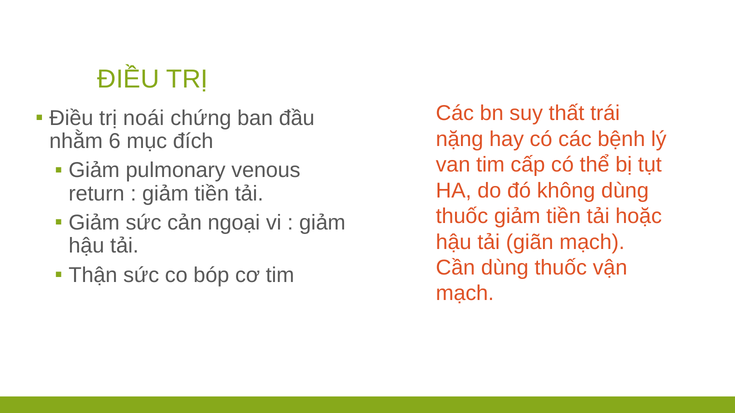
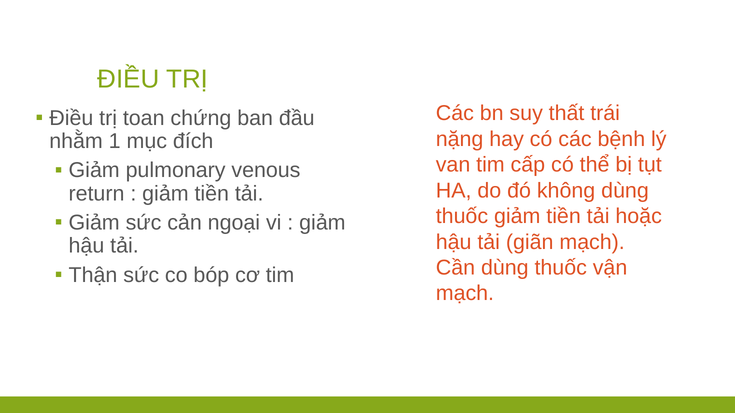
noái: noái -> toan
6: 6 -> 1
